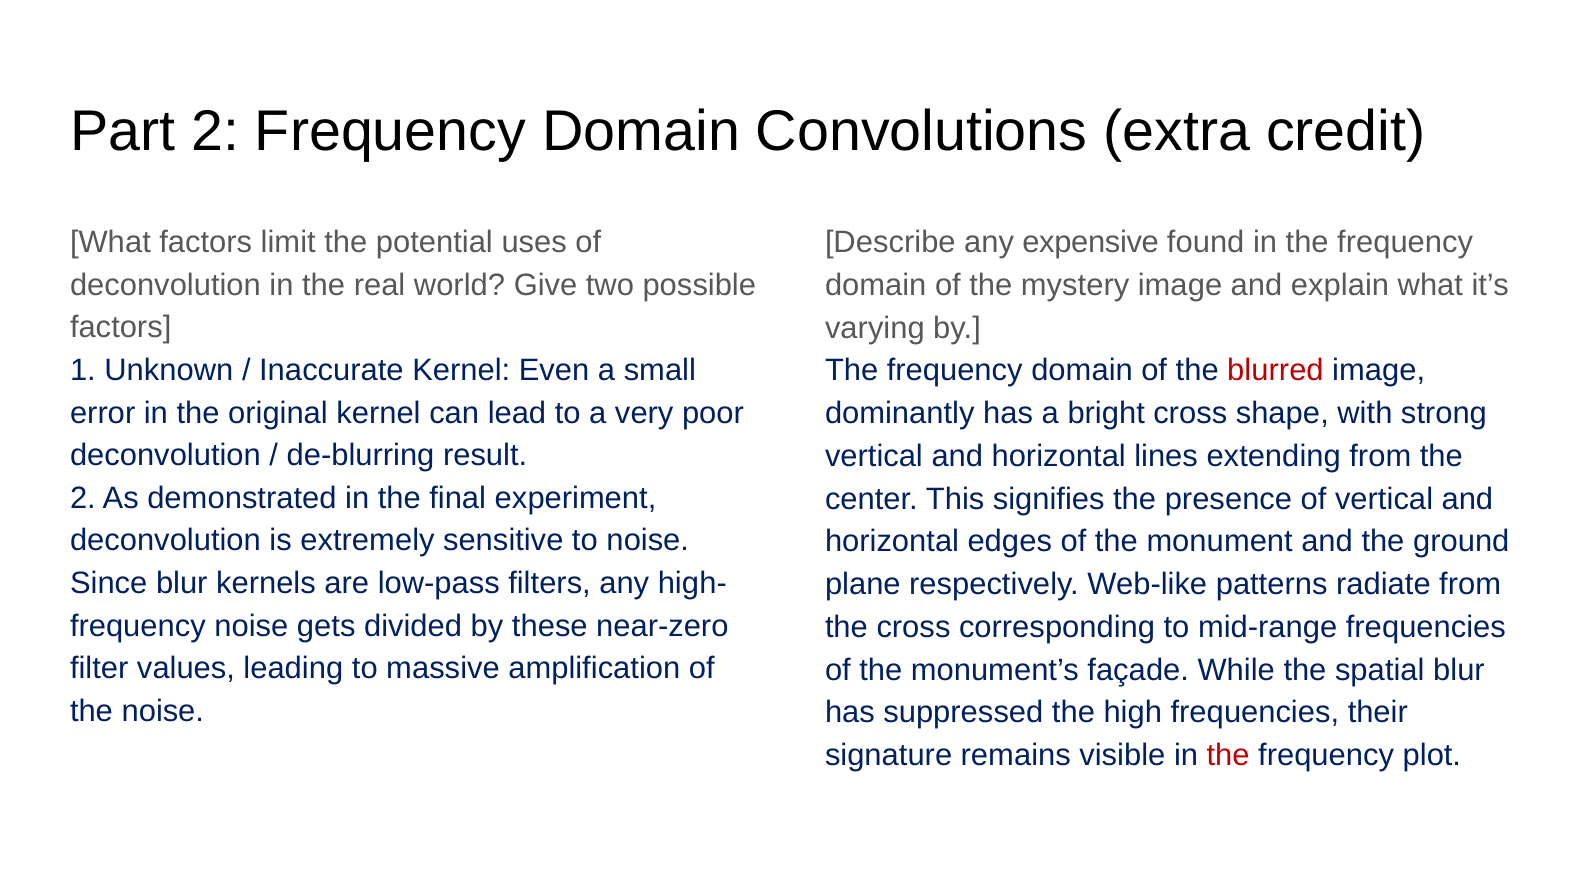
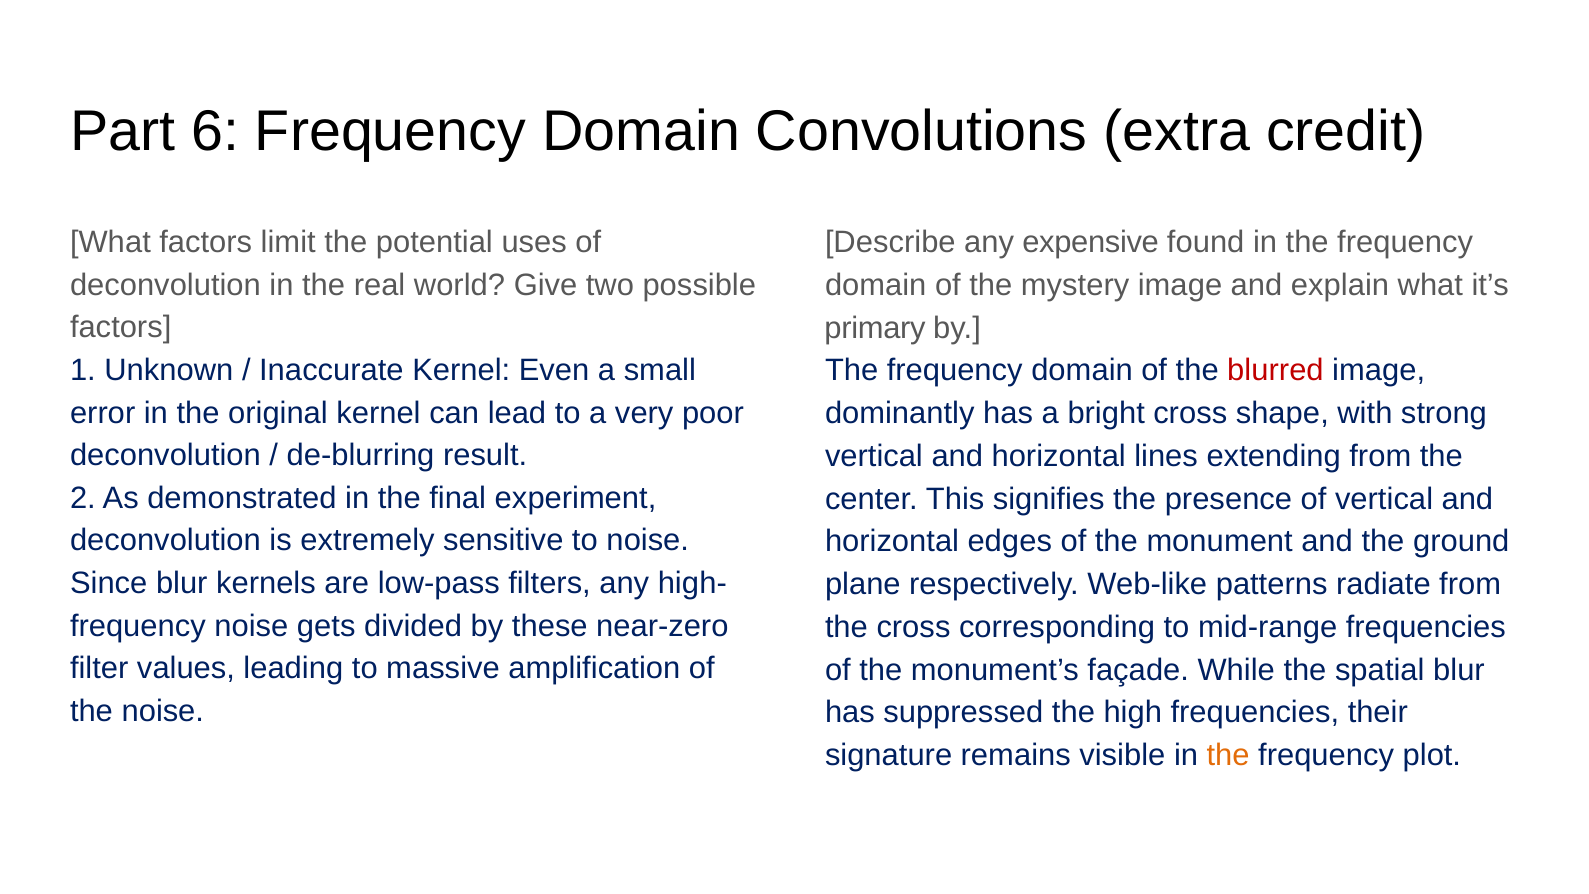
Part 2: 2 -> 6
varying: varying -> primary
the at (1228, 755) colour: red -> orange
